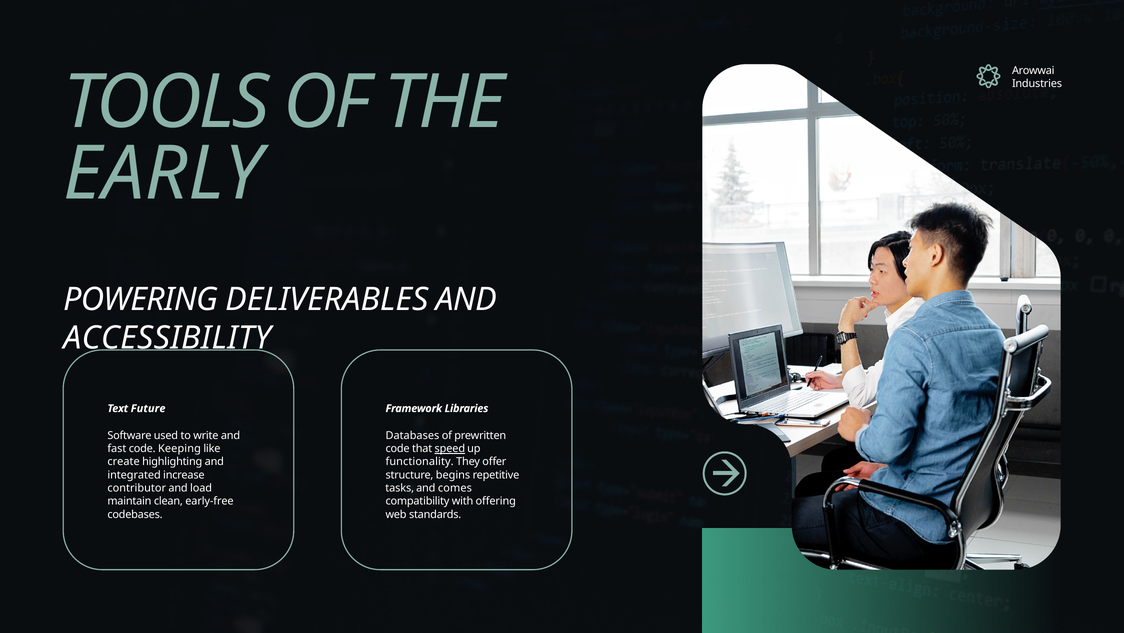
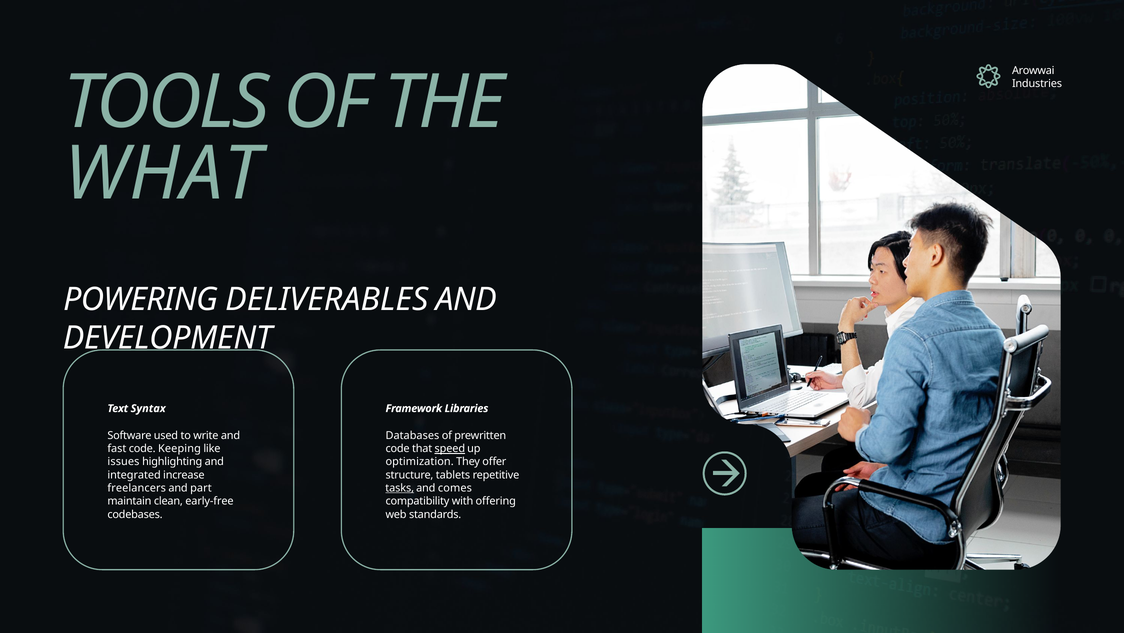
EARLY: EARLY -> WHAT
ACCESSIBILITY: ACCESSIBILITY -> DEVELOPMENT
Future: Future -> Syntax
create: create -> issues
functionality: functionality -> optimization
begins: begins -> tablets
contributor: contributor -> freelancers
load: load -> part
tasks underline: none -> present
